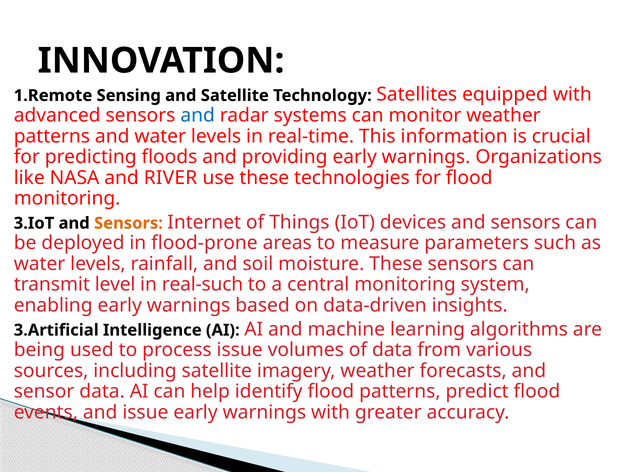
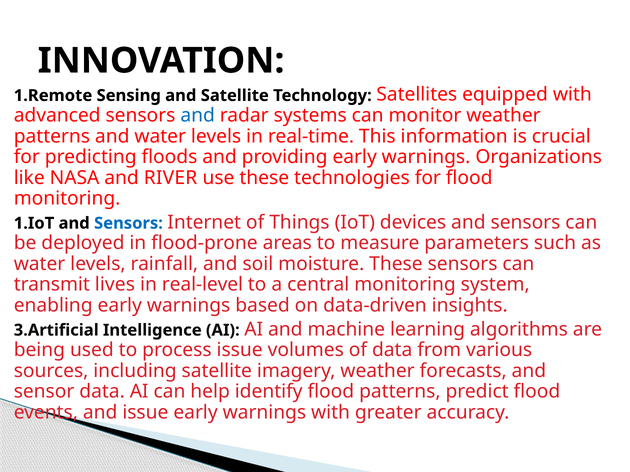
3.IoT: 3.IoT -> 1.IoT
Sensors at (128, 223) colour: orange -> blue
level: level -> lives
real-such: real-such -> real-level
